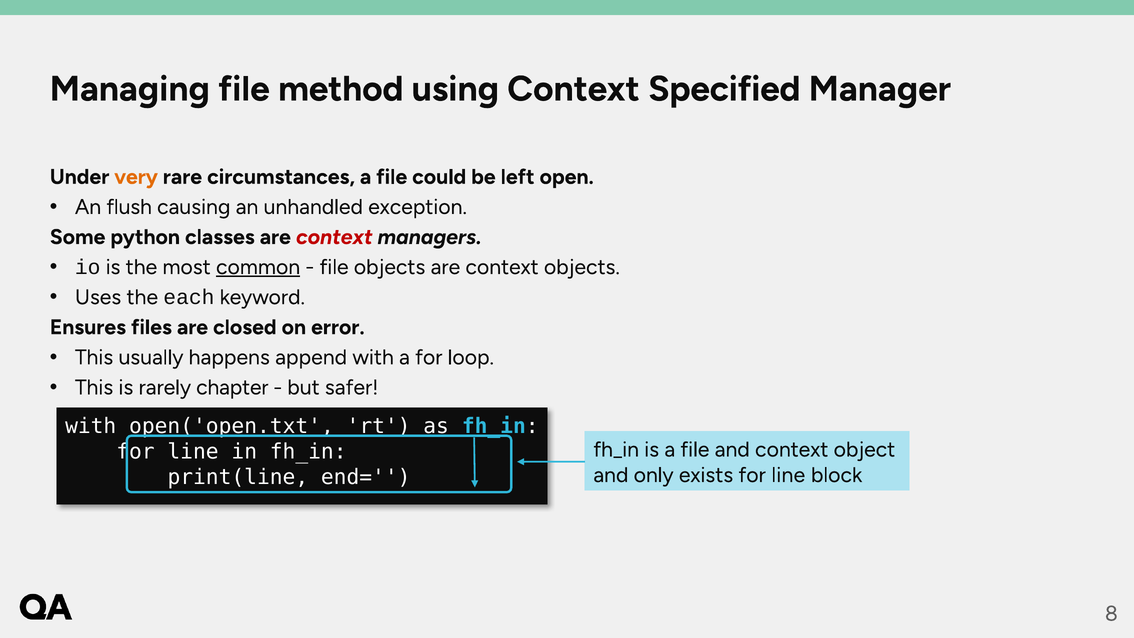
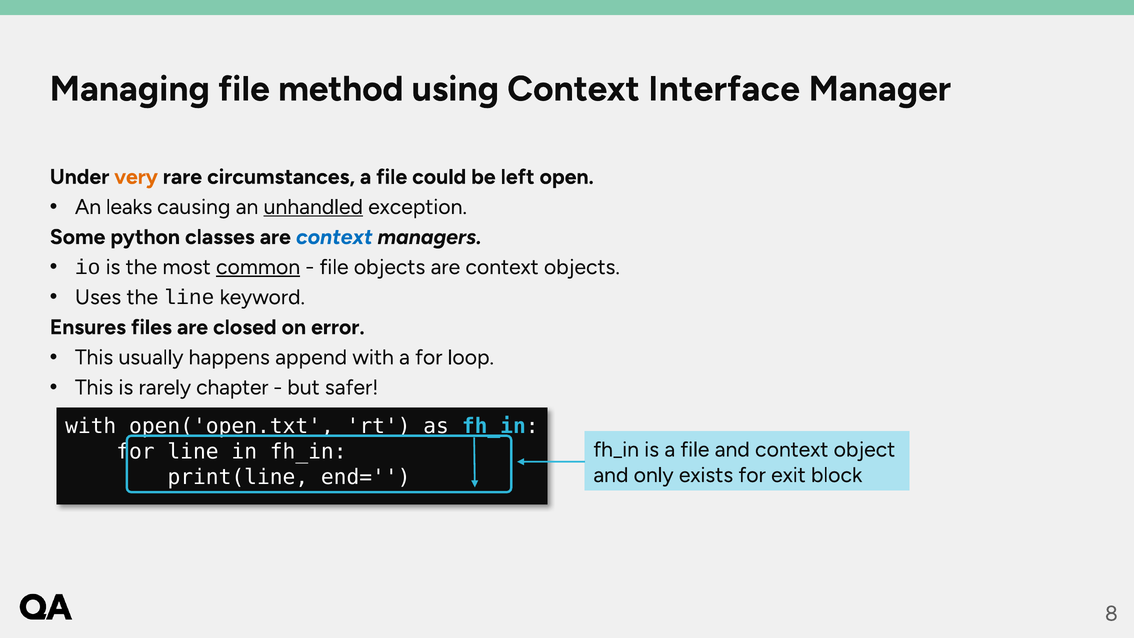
Specified: Specified -> Interface
flush: flush -> leaks
unhandled underline: none -> present
context at (334, 237) colour: red -> blue
the each: each -> line
exists for line: line -> exit
